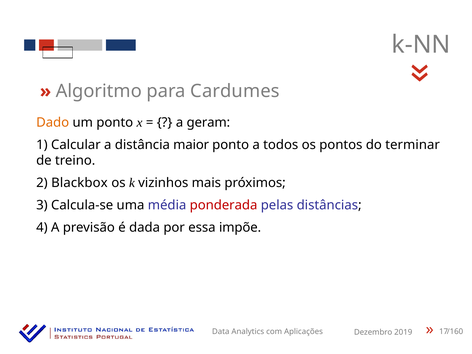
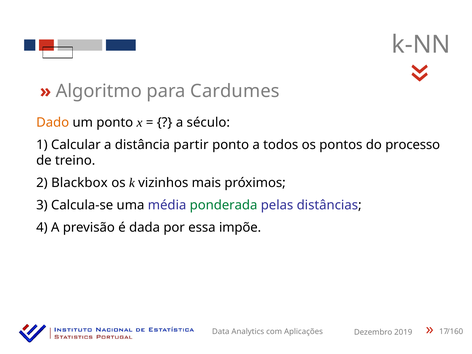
geram: geram -> século
maior: maior -> partir
terminar: terminar -> processo
ponderada colour: red -> green
